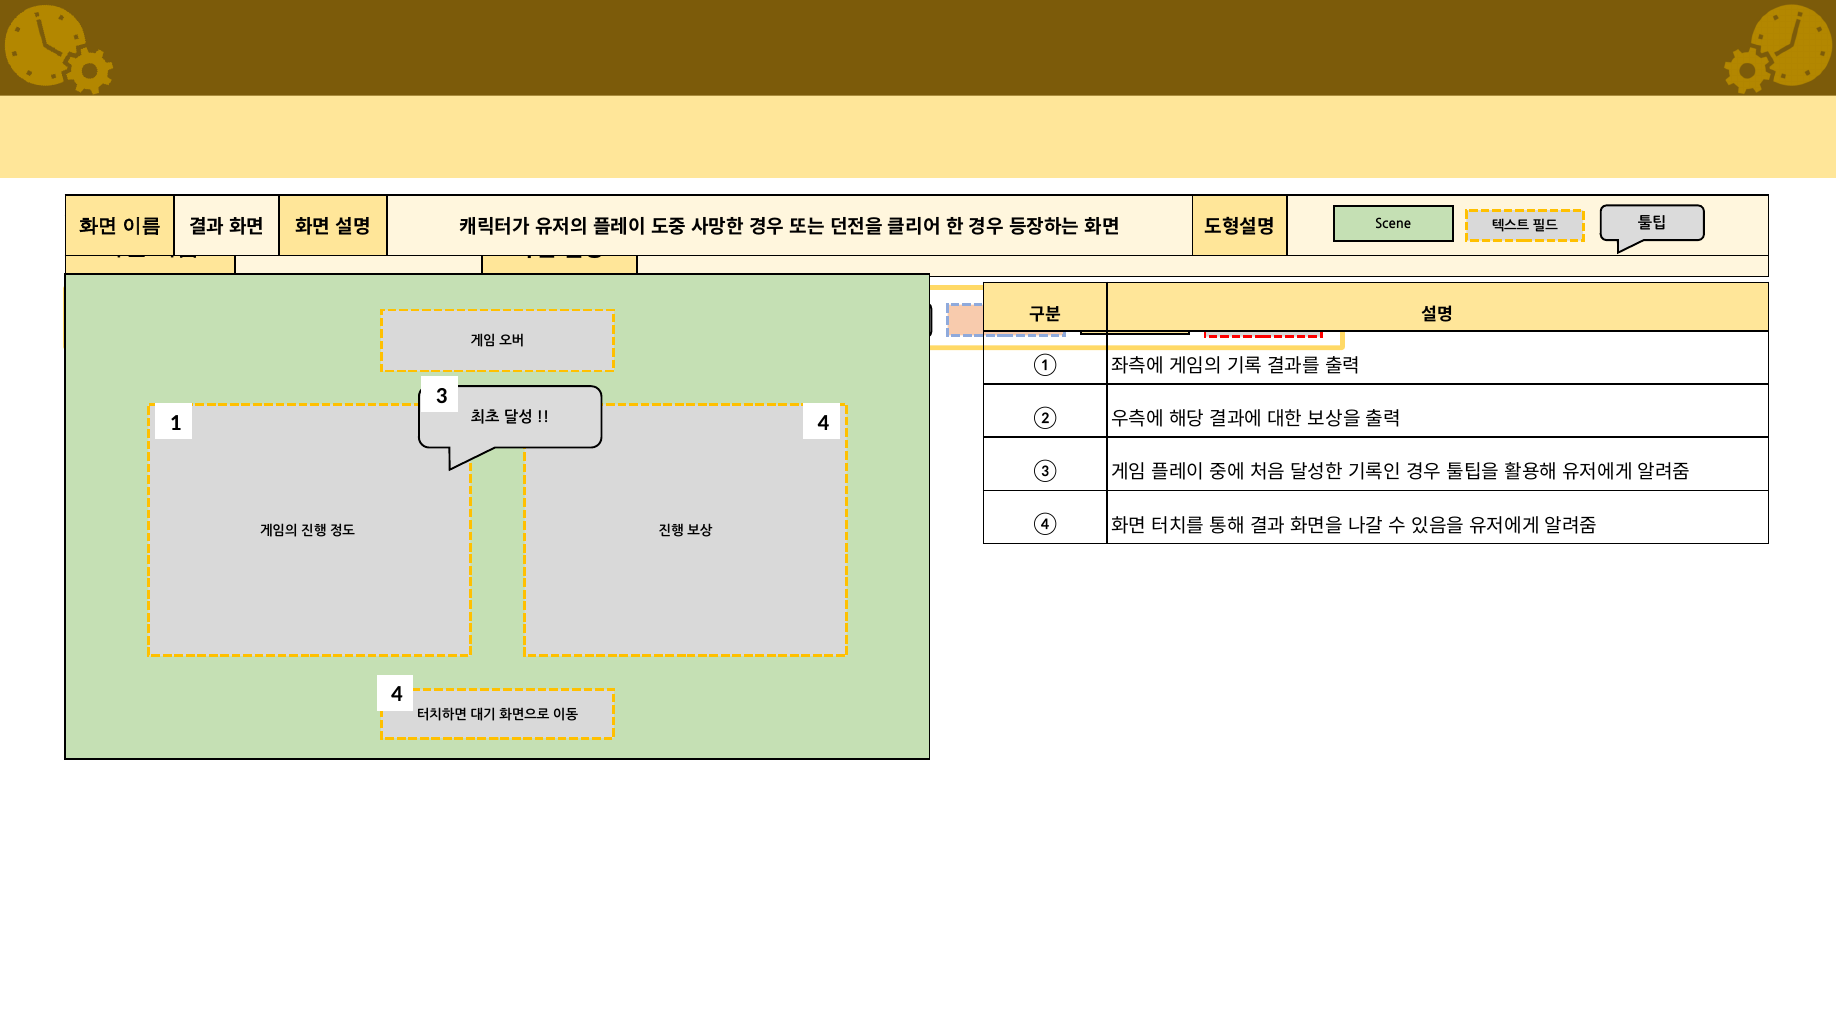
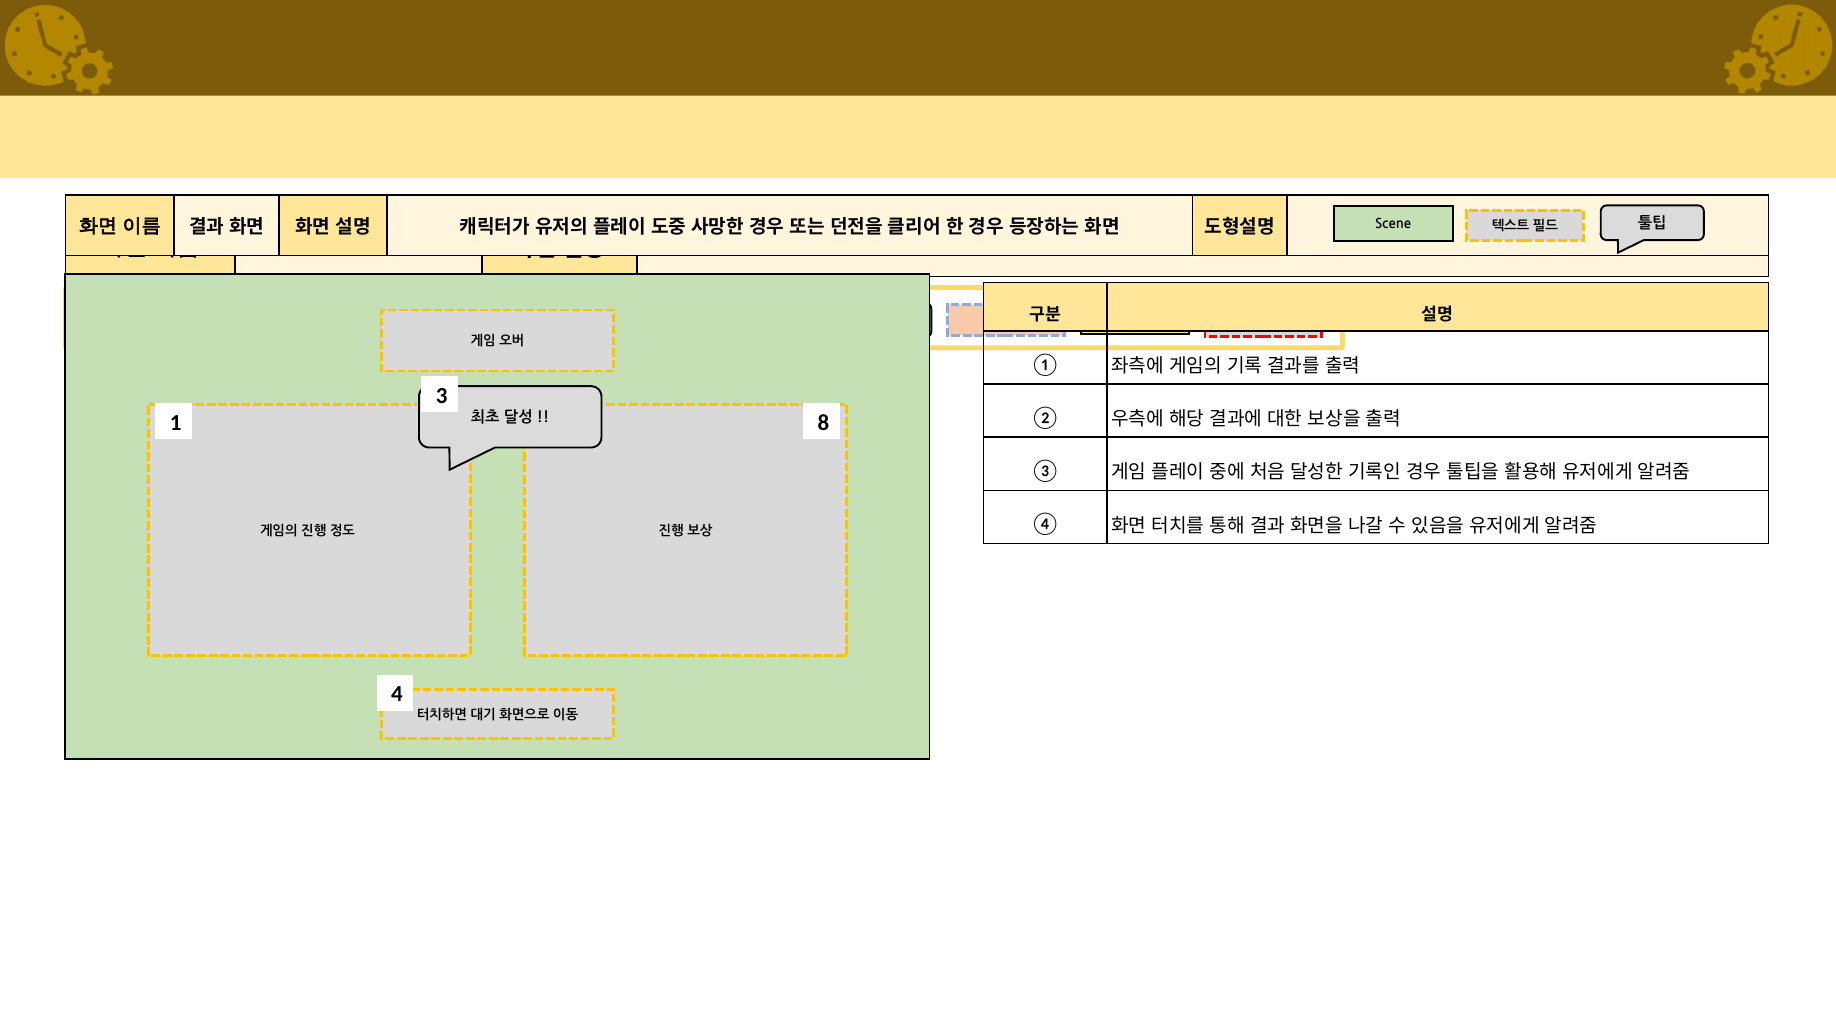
1 4: 4 -> 8
